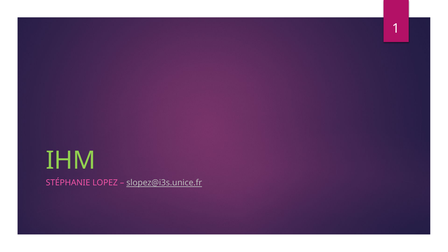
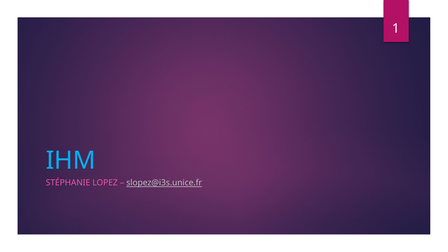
IHM colour: light green -> light blue
